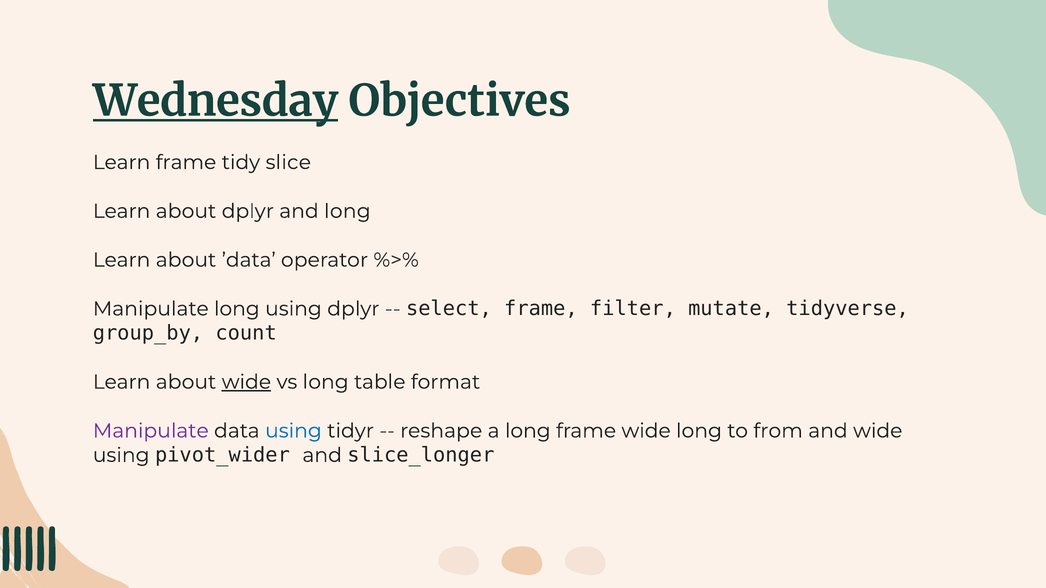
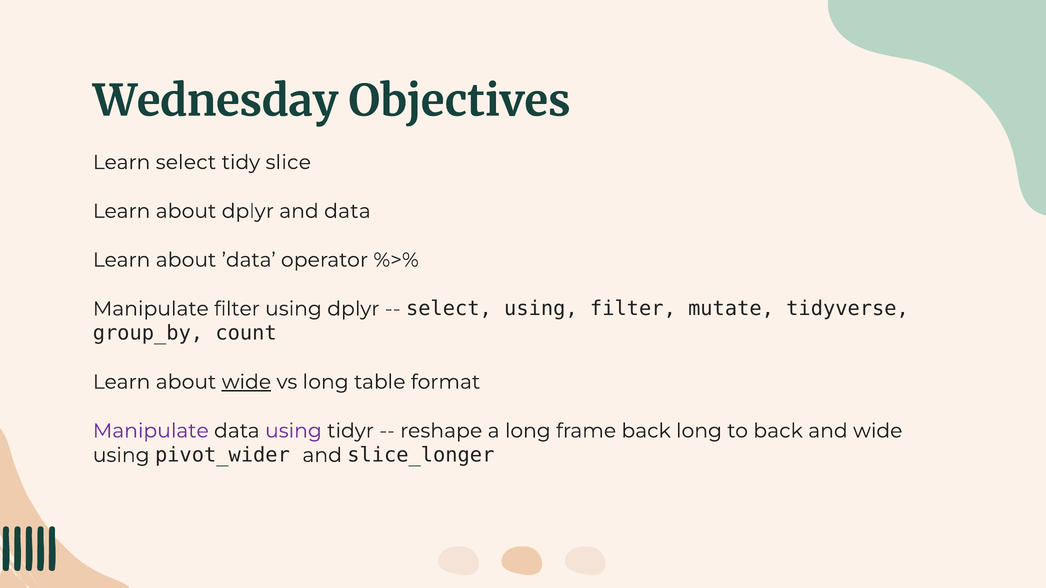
Wednesday underline: present -> none
Learn frame: frame -> select
and long: long -> data
Manipulate long: long -> filter
select frame: frame -> using
using at (293, 431) colour: blue -> purple
frame wide: wide -> back
to from: from -> back
